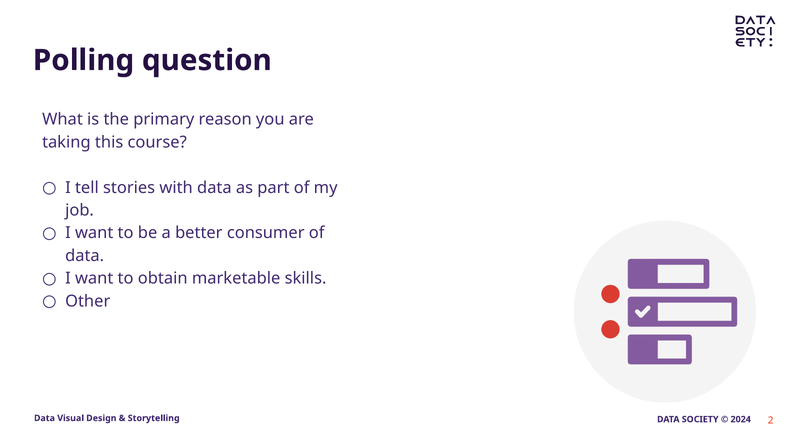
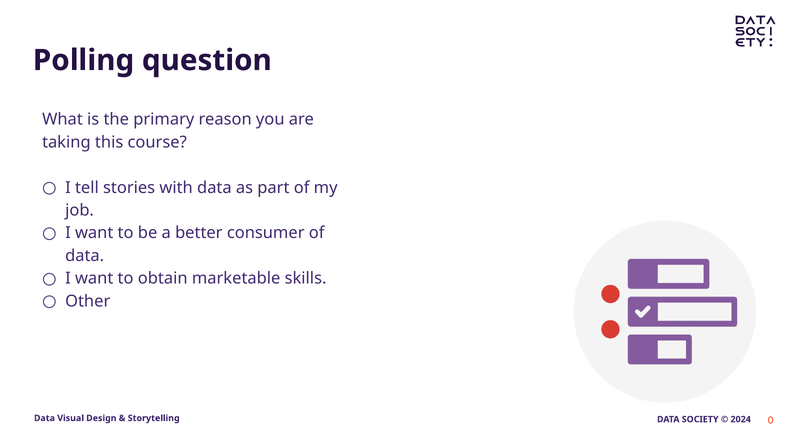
2: 2 -> 0
